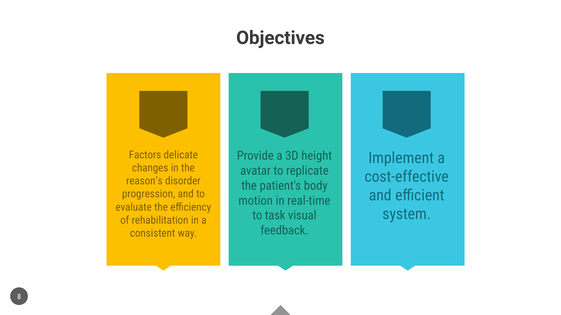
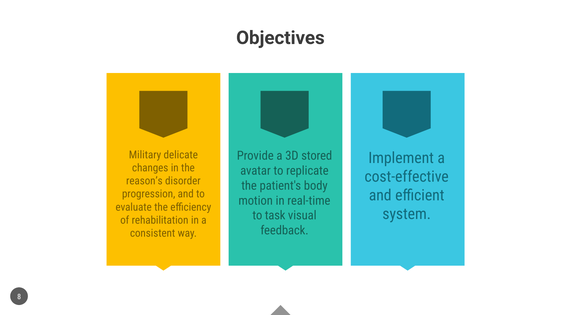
Factors: Factors -> Military
height: height -> stored
